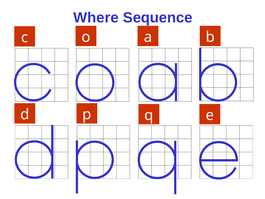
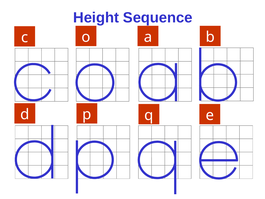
Where: Where -> Height
